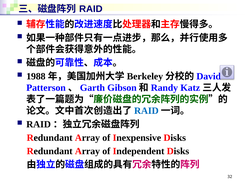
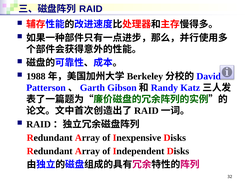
RAID at (146, 111) colour: blue -> black
